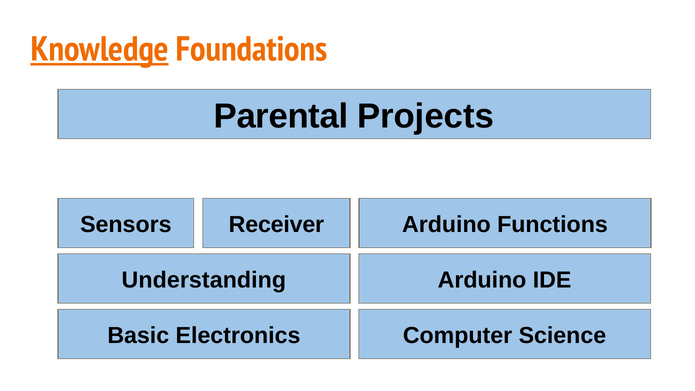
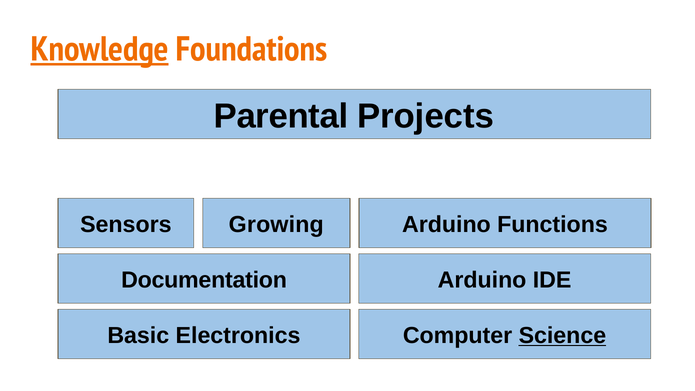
Receiver: Receiver -> Growing
Understanding: Understanding -> Documentation
Science underline: none -> present
